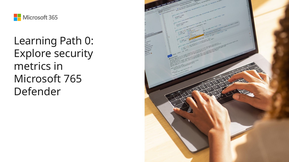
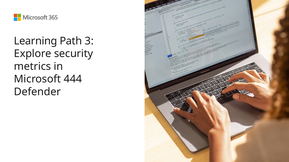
0: 0 -> 3
765: 765 -> 444
